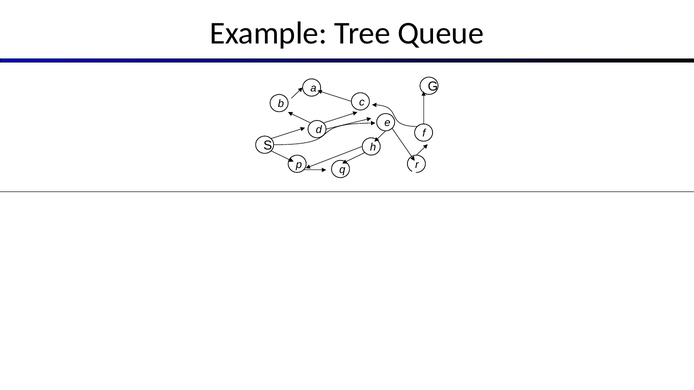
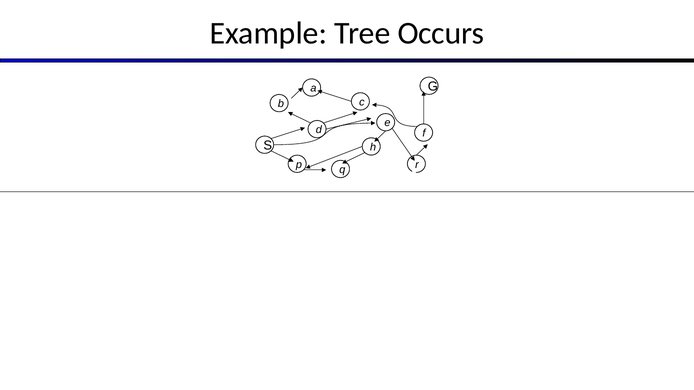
Queue: Queue -> Occurs
